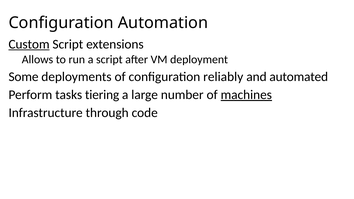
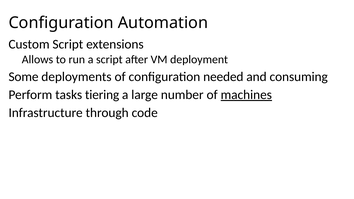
Custom underline: present -> none
reliably: reliably -> needed
automated: automated -> consuming
